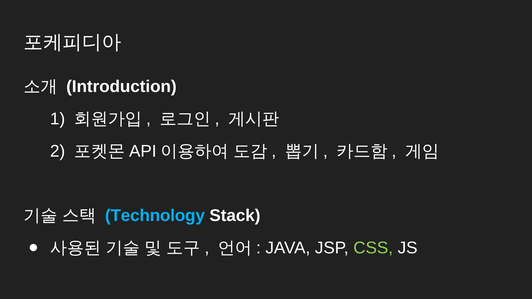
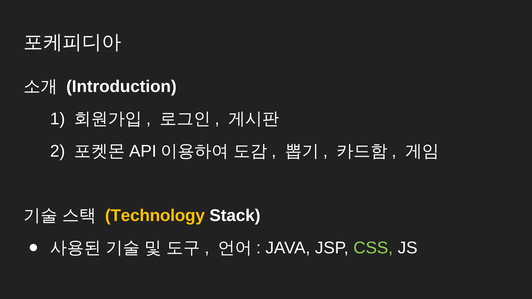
Technology colour: light blue -> yellow
